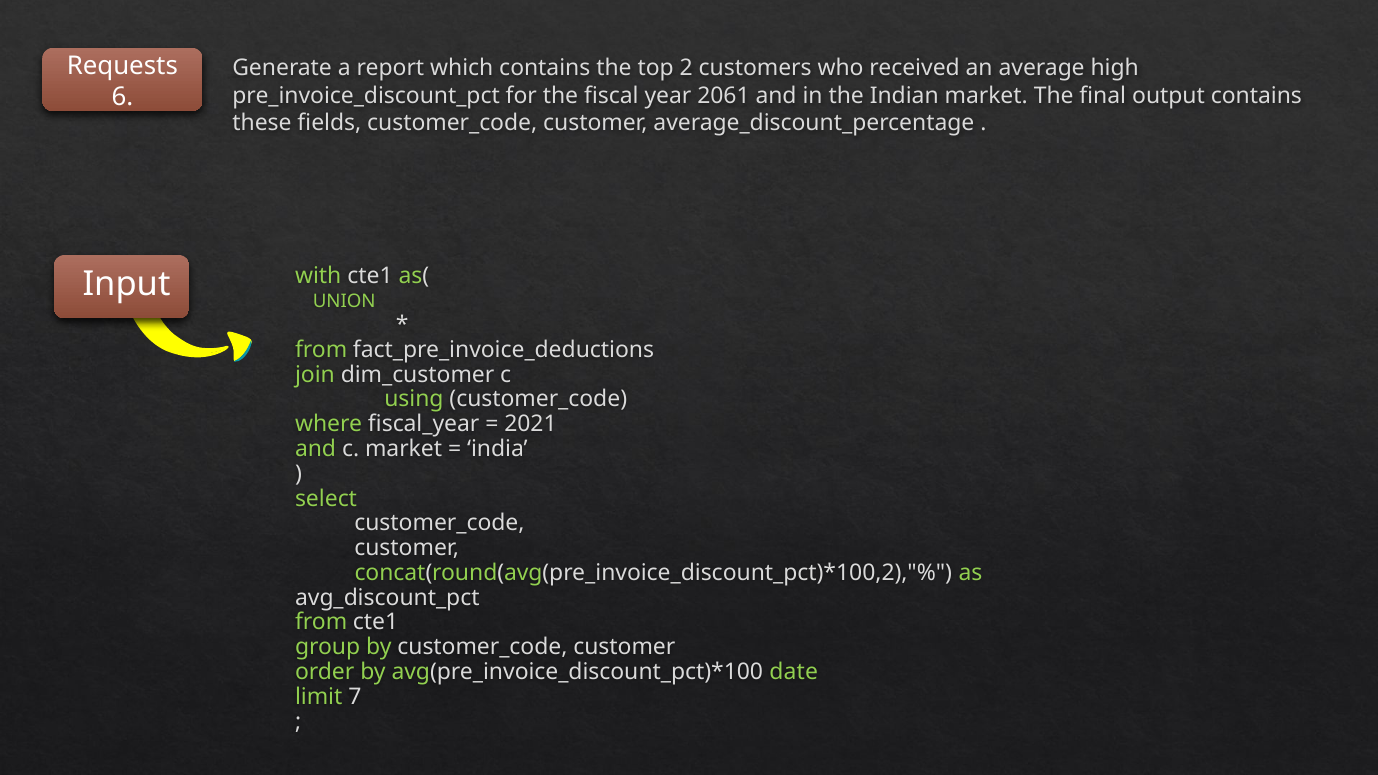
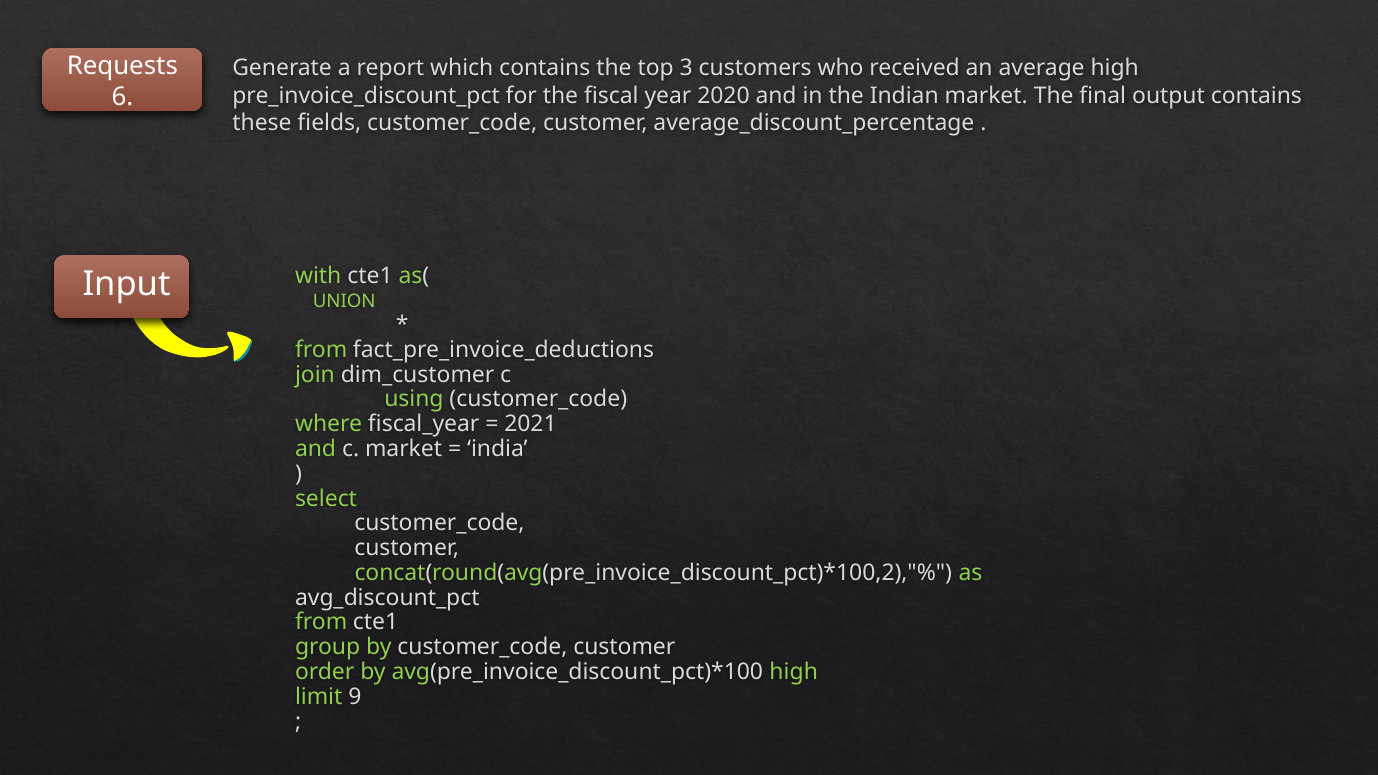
2: 2 -> 3
2061: 2061 -> 2020
date at (794, 672): date -> high
7: 7 -> 9
